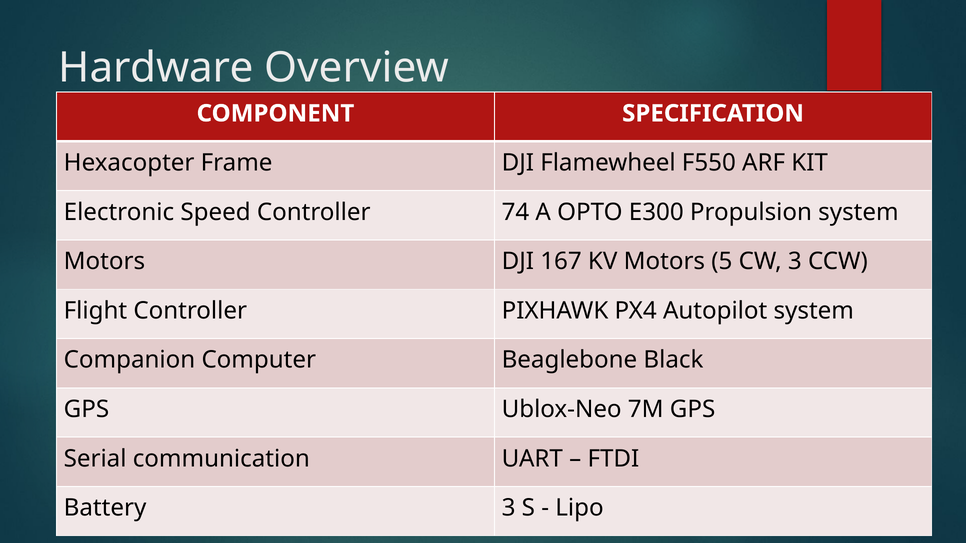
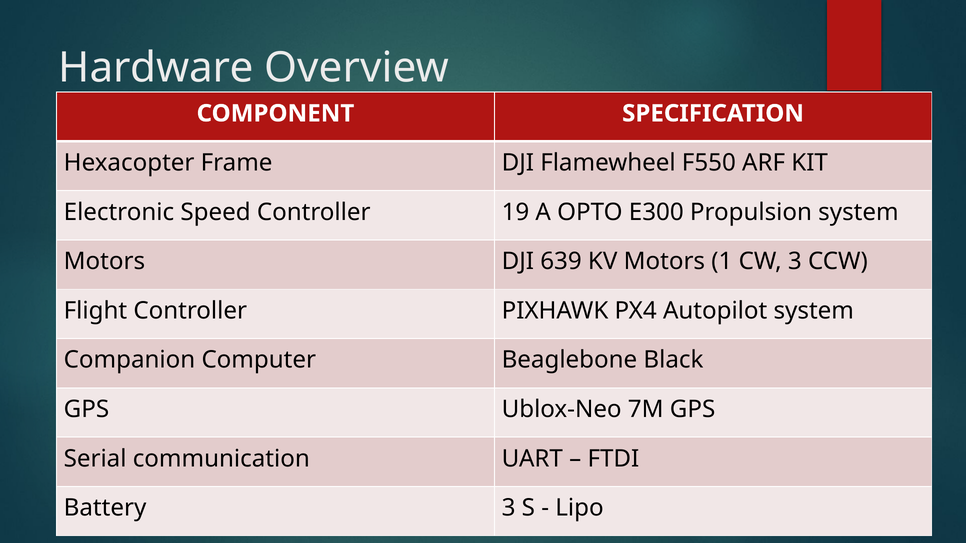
74: 74 -> 19
167: 167 -> 639
5: 5 -> 1
